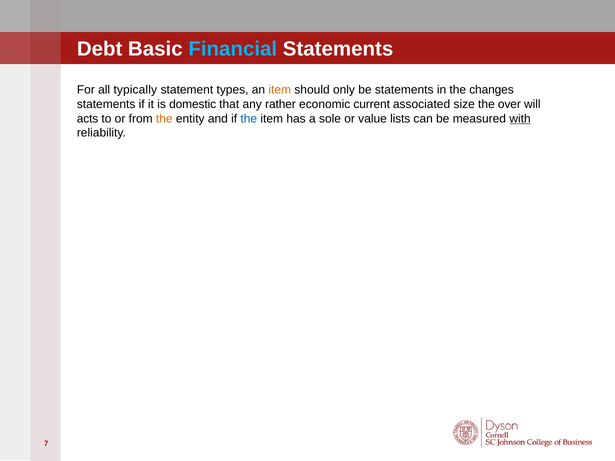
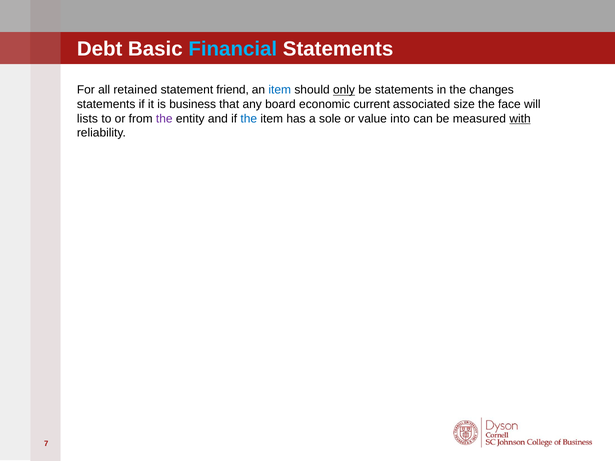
typically: typically -> retained
types: types -> friend
item at (280, 90) colour: orange -> blue
only underline: none -> present
domestic: domestic -> business
rather: rather -> board
over: over -> face
acts: acts -> lists
the at (164, 119) colour: orange -> purple
lists: lists -> into
